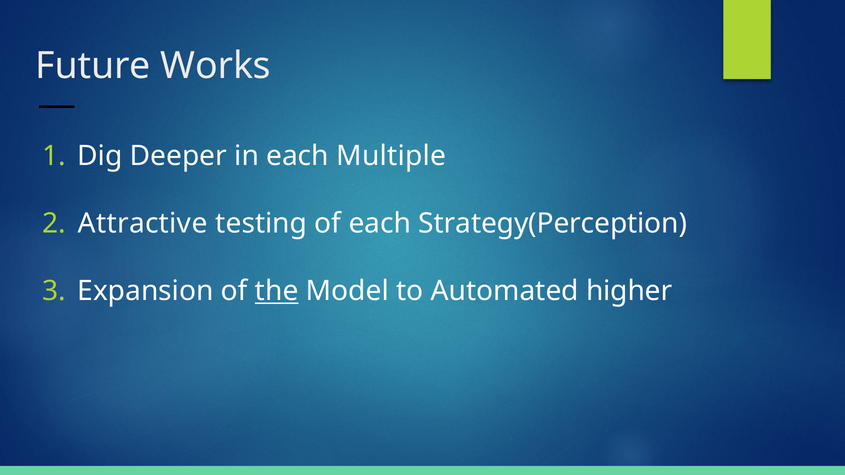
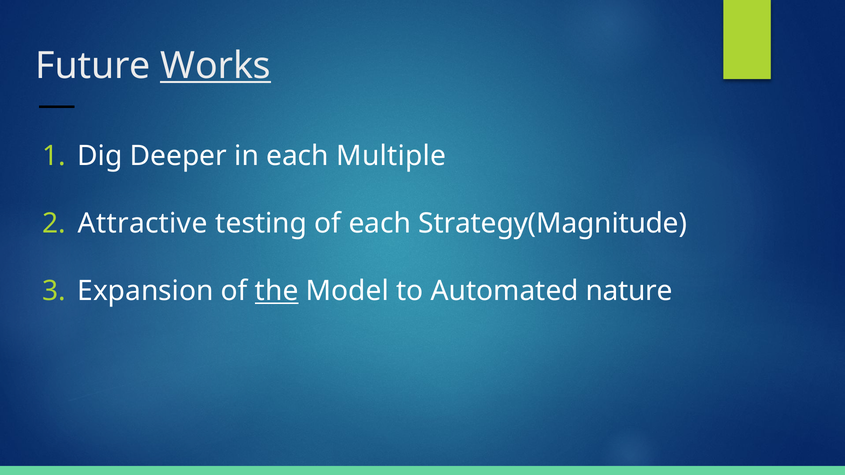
Works underline: none -> present
Strategy(Perception: Strategy(Perception -> Strategy(Magnitude
higher: higher -> nature
